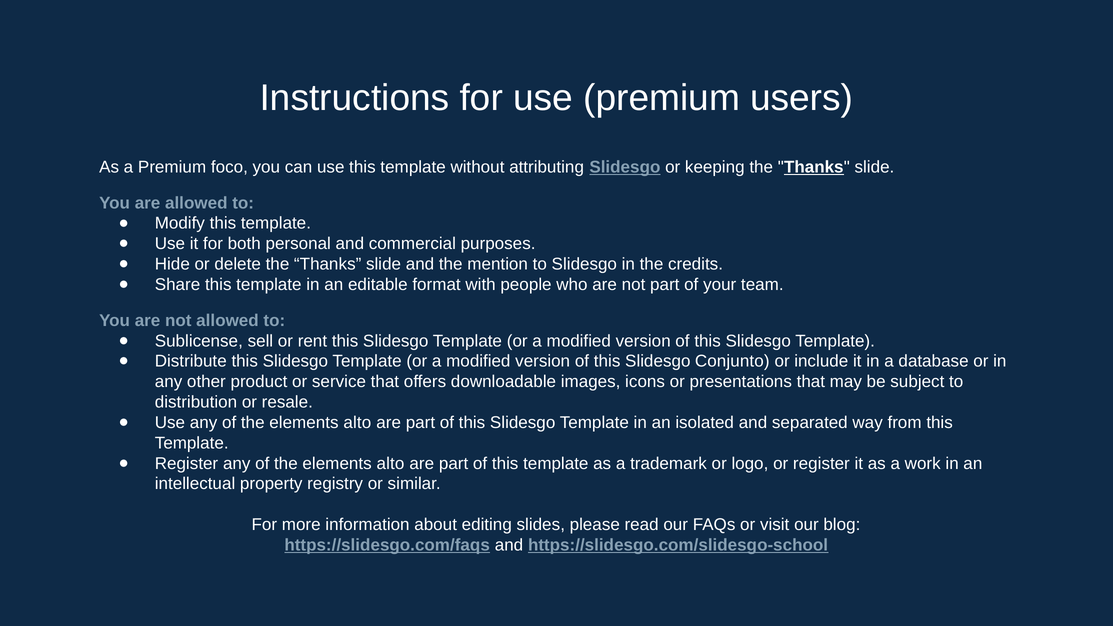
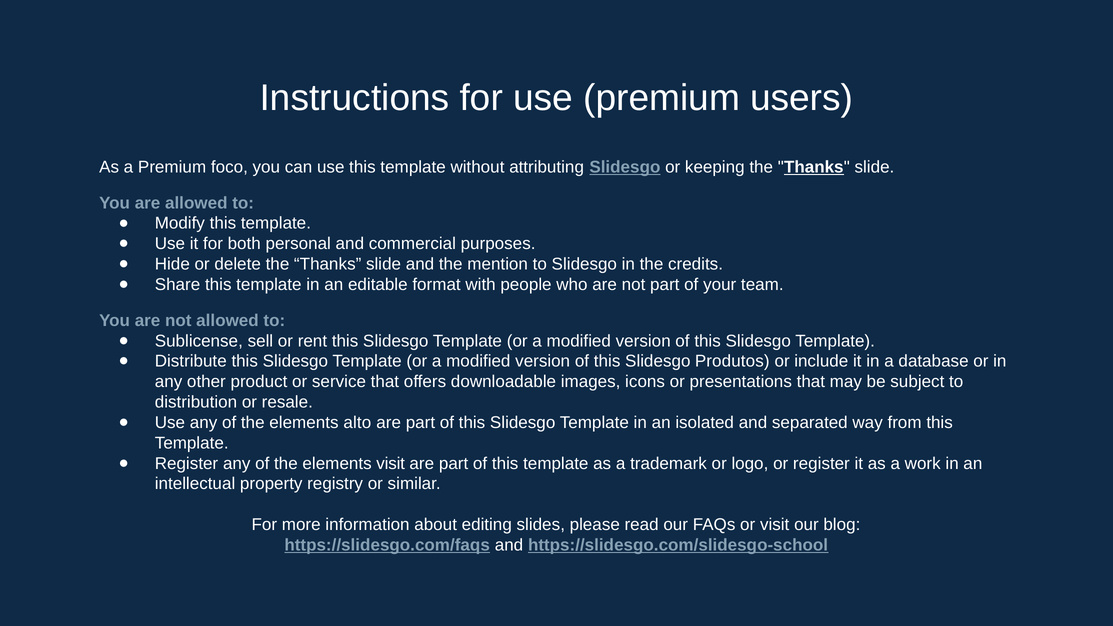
Conjunto: Conjunto -> Produtos
alto at (390, 463): alto -> visit
